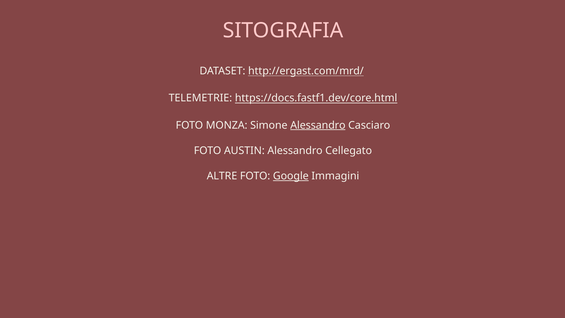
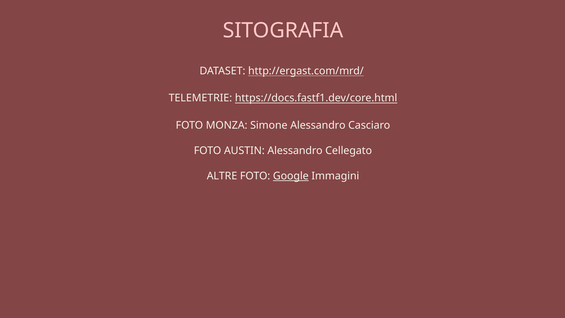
Alessandro at (318, 125) underline: present -> none
